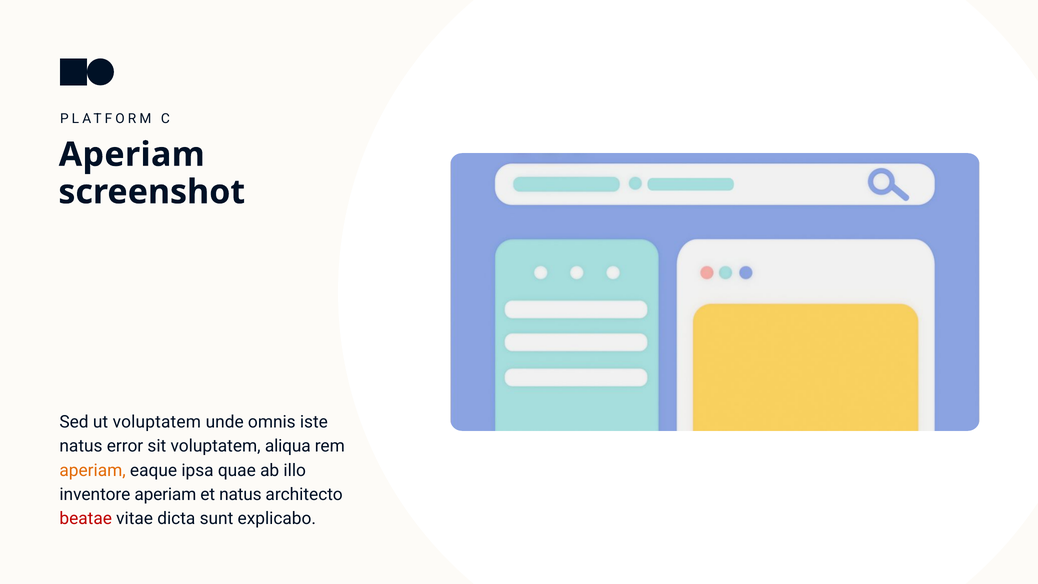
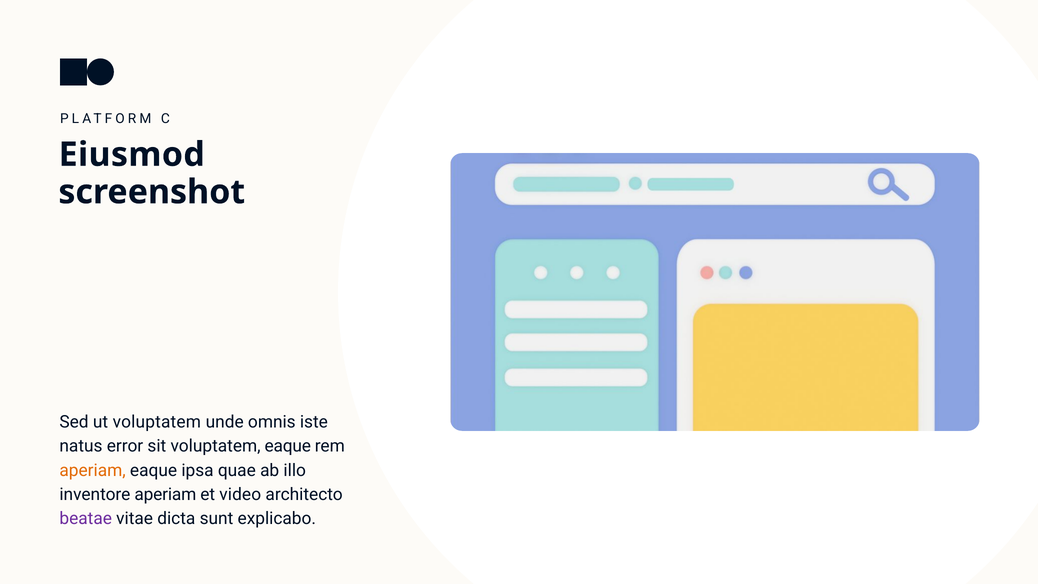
Aperiam at (132, 155): Aperiam -> Eiusmod
voluptatem aliqua: aliqua -> eaque
et natus: natus -> video
beatae colour: red -> purple
